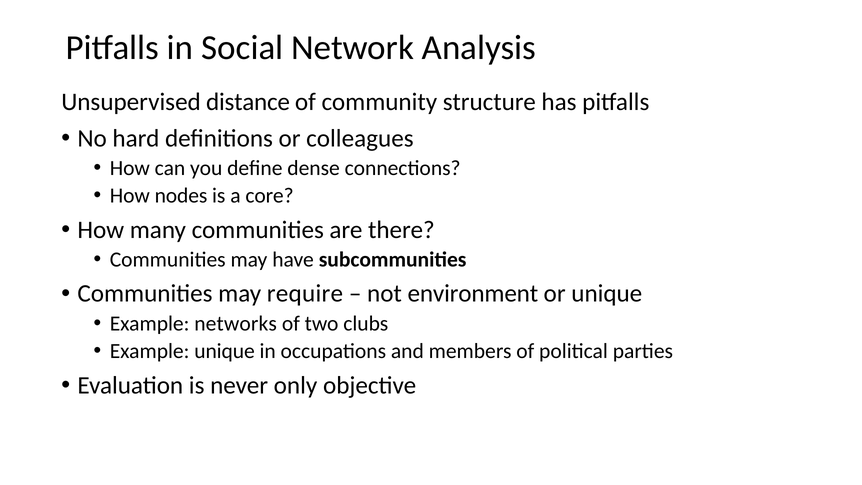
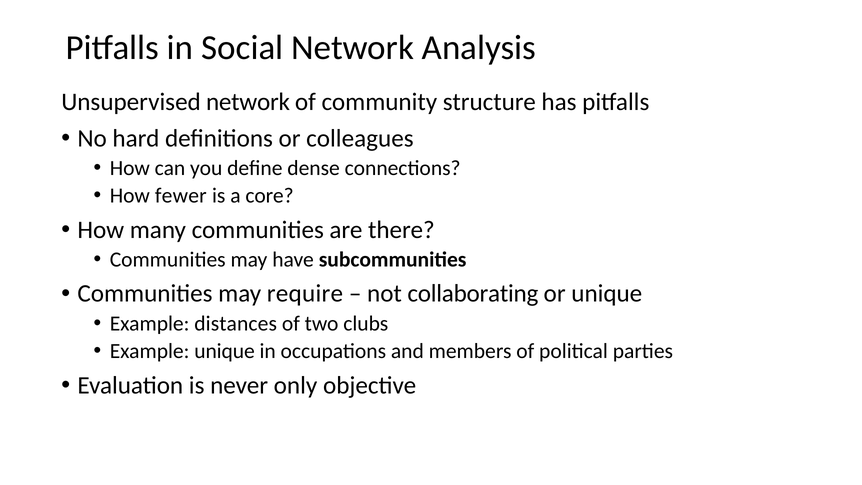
Unsupervised distance: distance -> network
nodes: nodes -> fewer
environment: environment -> collaborating
networks: networks -> distances
